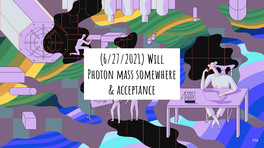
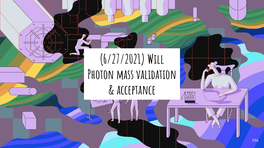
somewhere: somewhere -> validation
